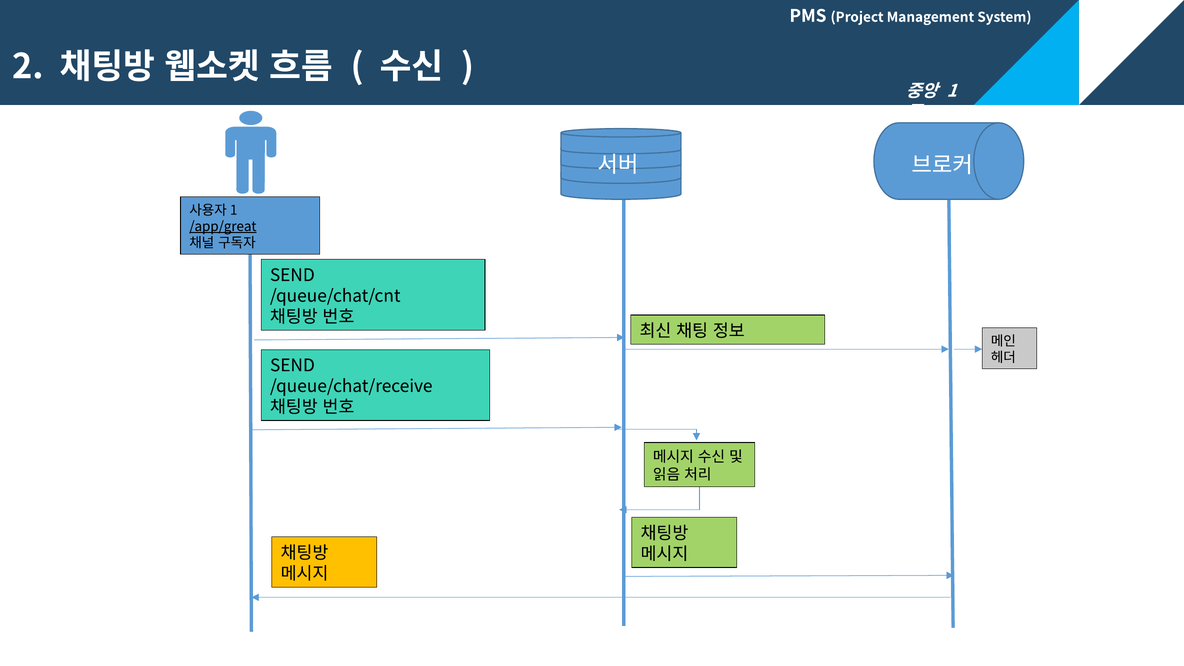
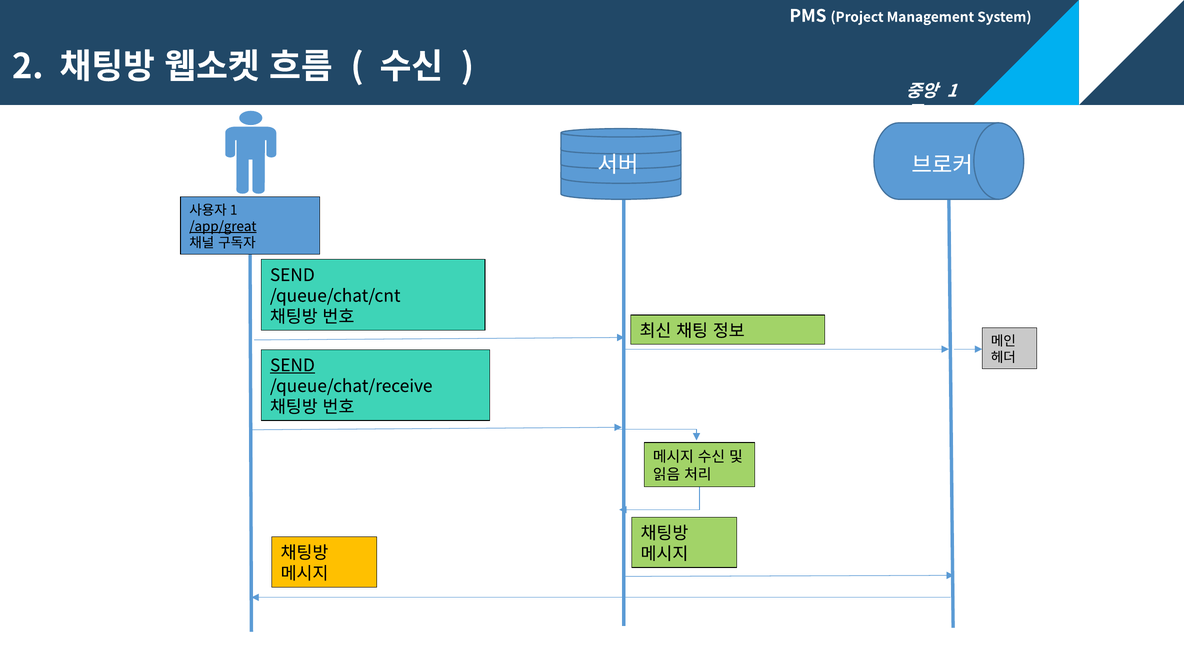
SEND at (292, 366) underline: none -> present
